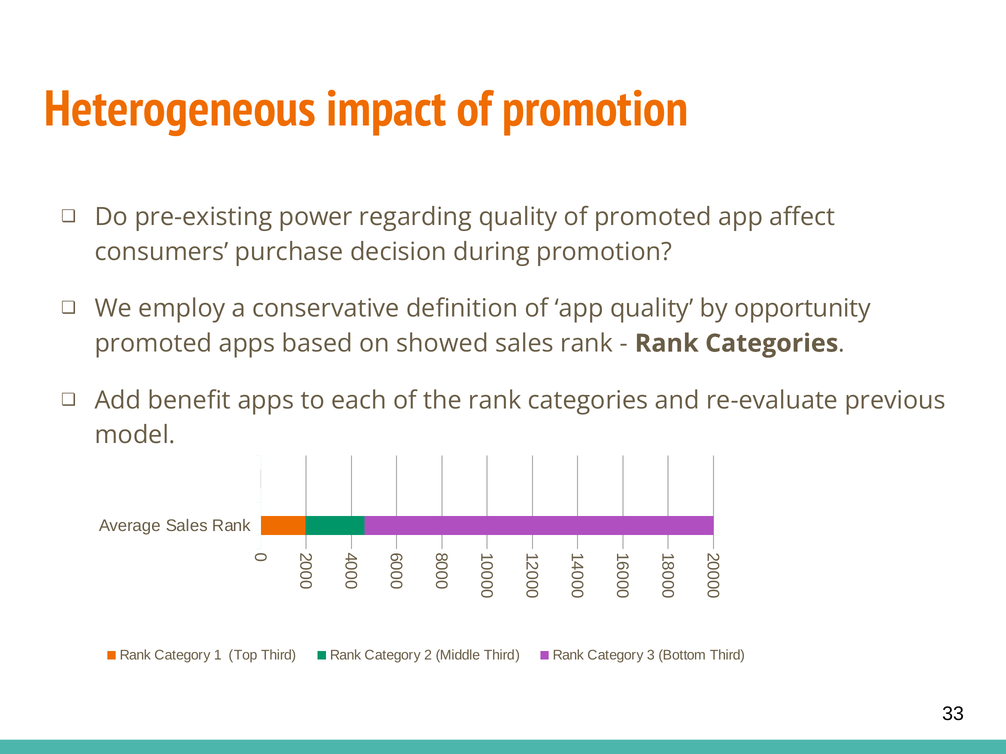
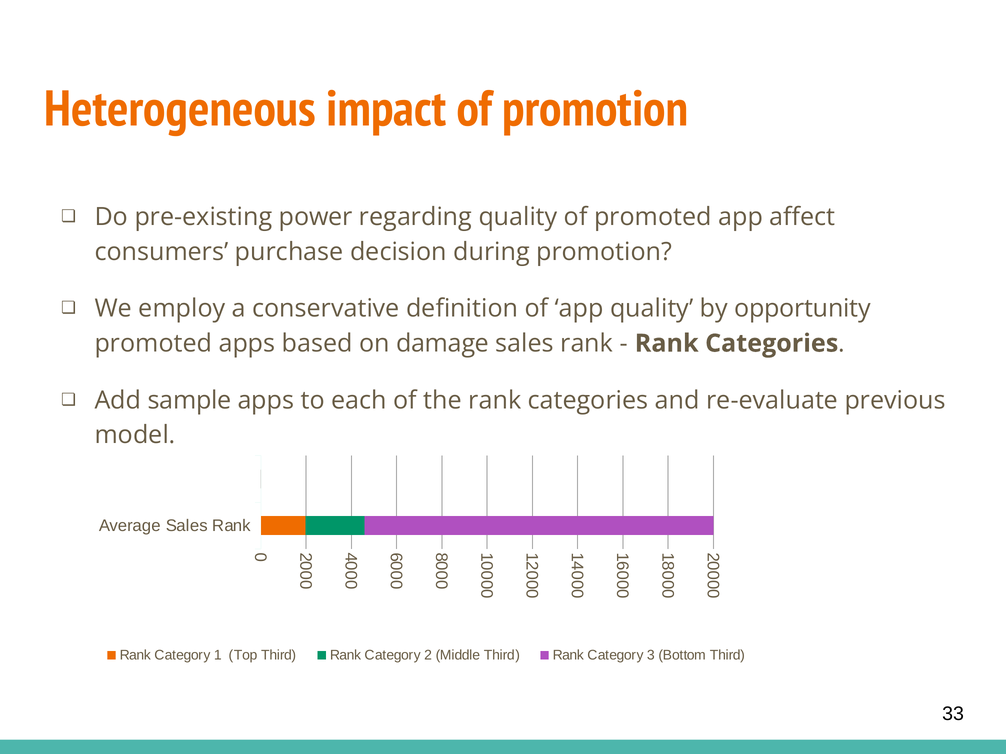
showed: showed -> damage
benefit: benefit -> sample
